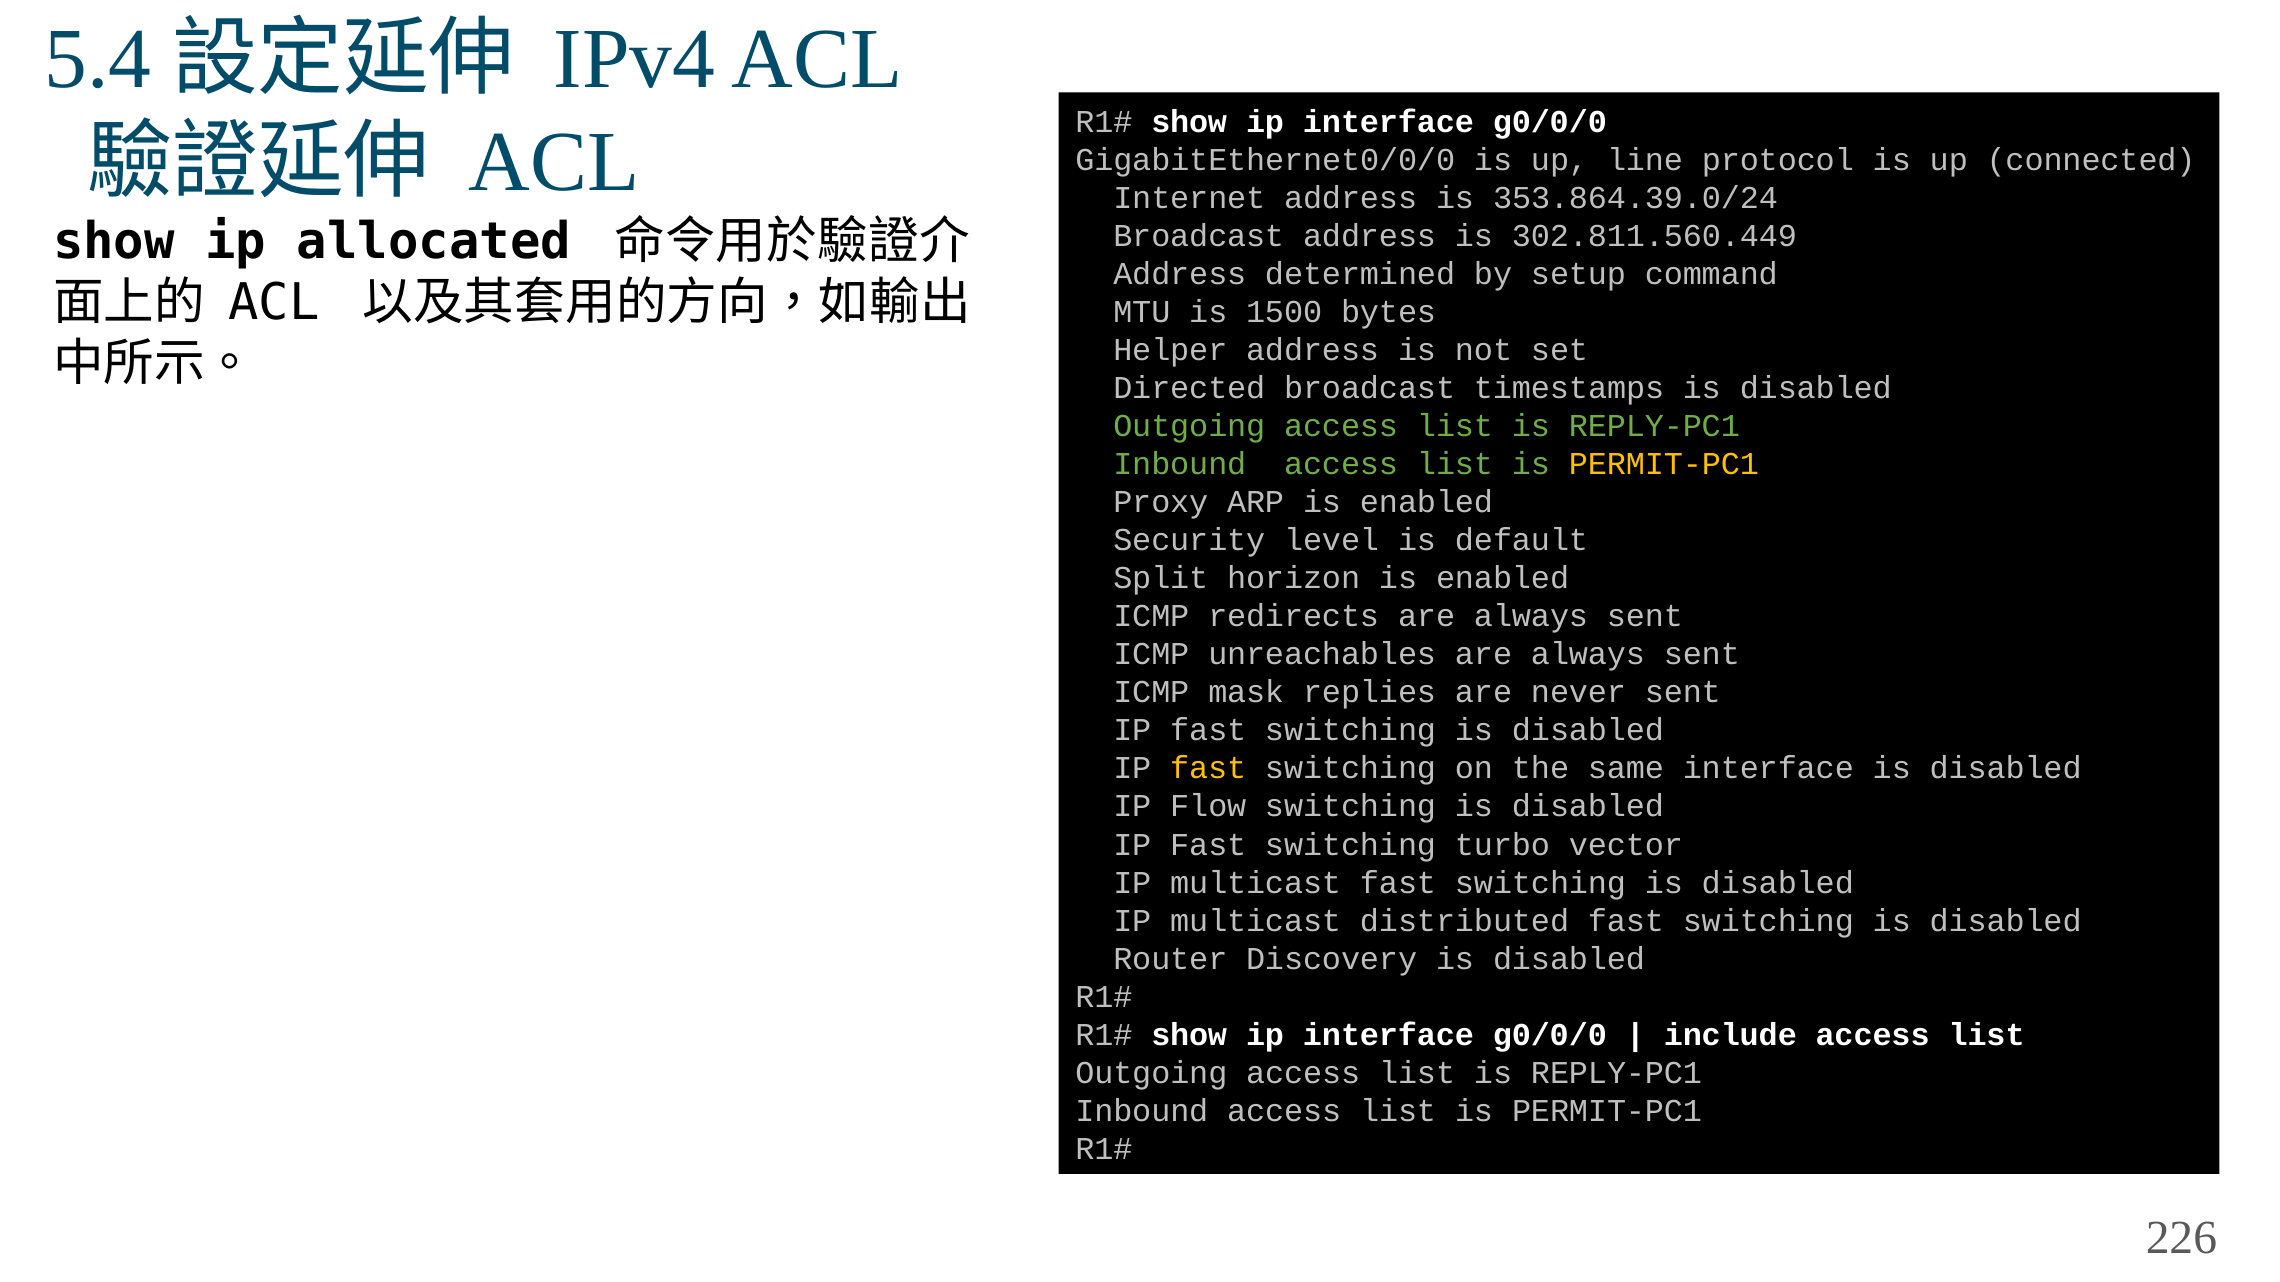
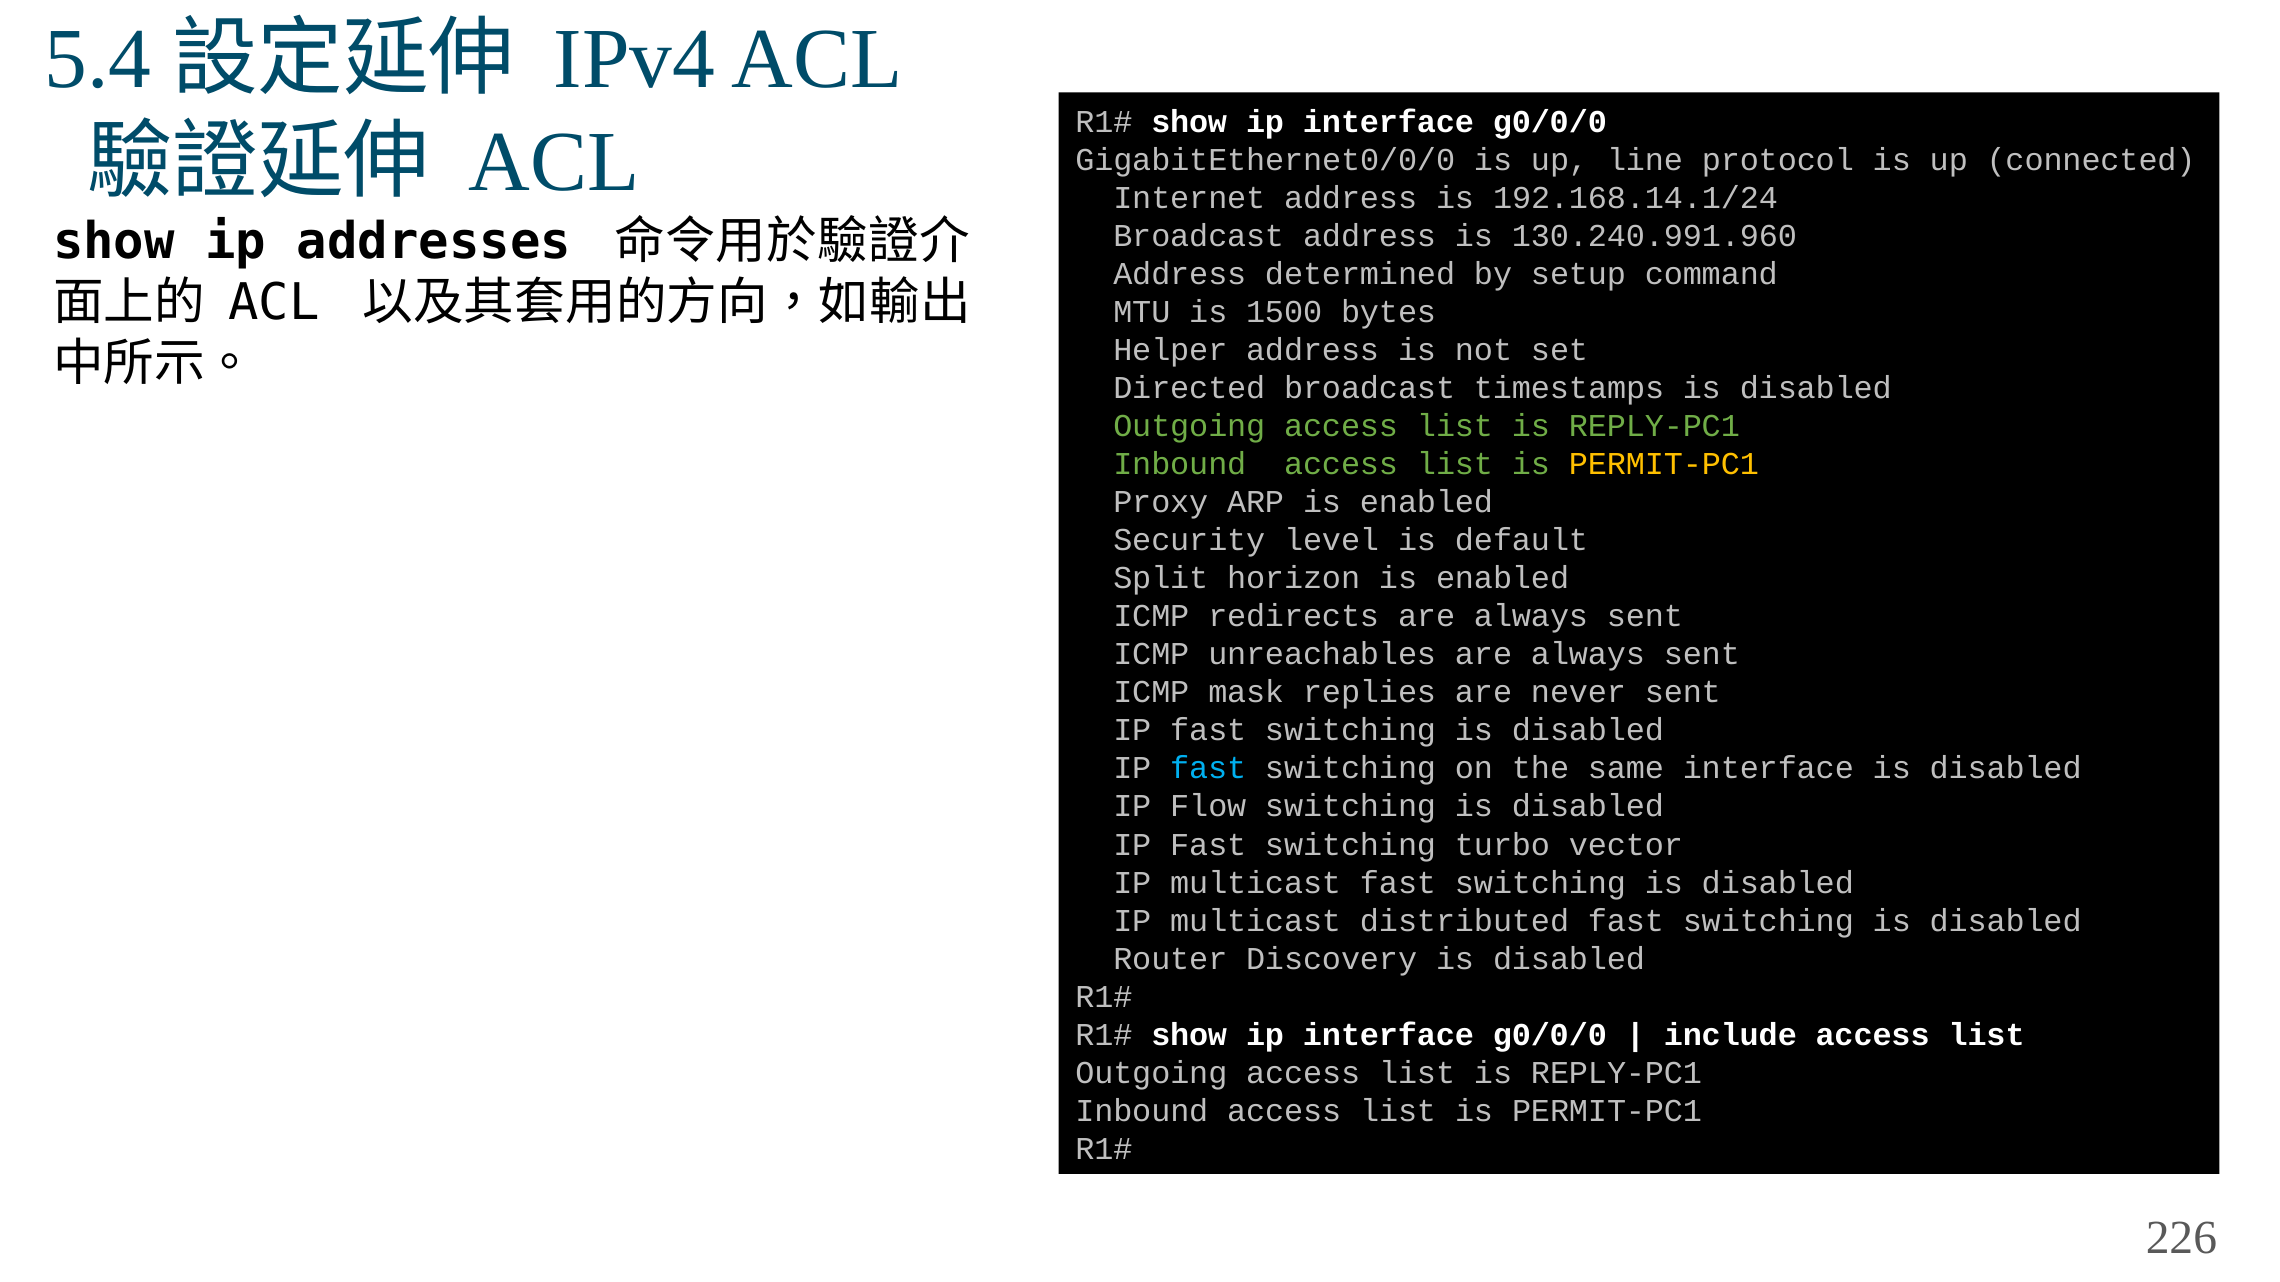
353.864.39.0/24: 353.864.39.0/24 -> 192.168.14.1/24
allocated: allocated -> addresses
302.811.560.449: 302.811.560.449 -> 130.240.991.960
fast at (1208, 769) colour: yellow -> light blue
